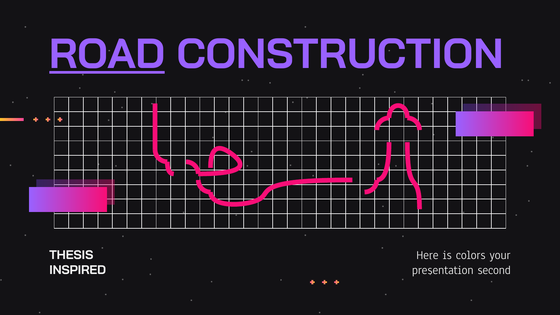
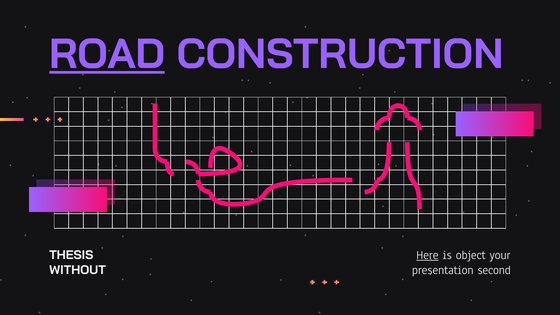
Here underline: none -> present
colors: colors -> object
INSPIRED: INSPIRED -> WITHOUT
